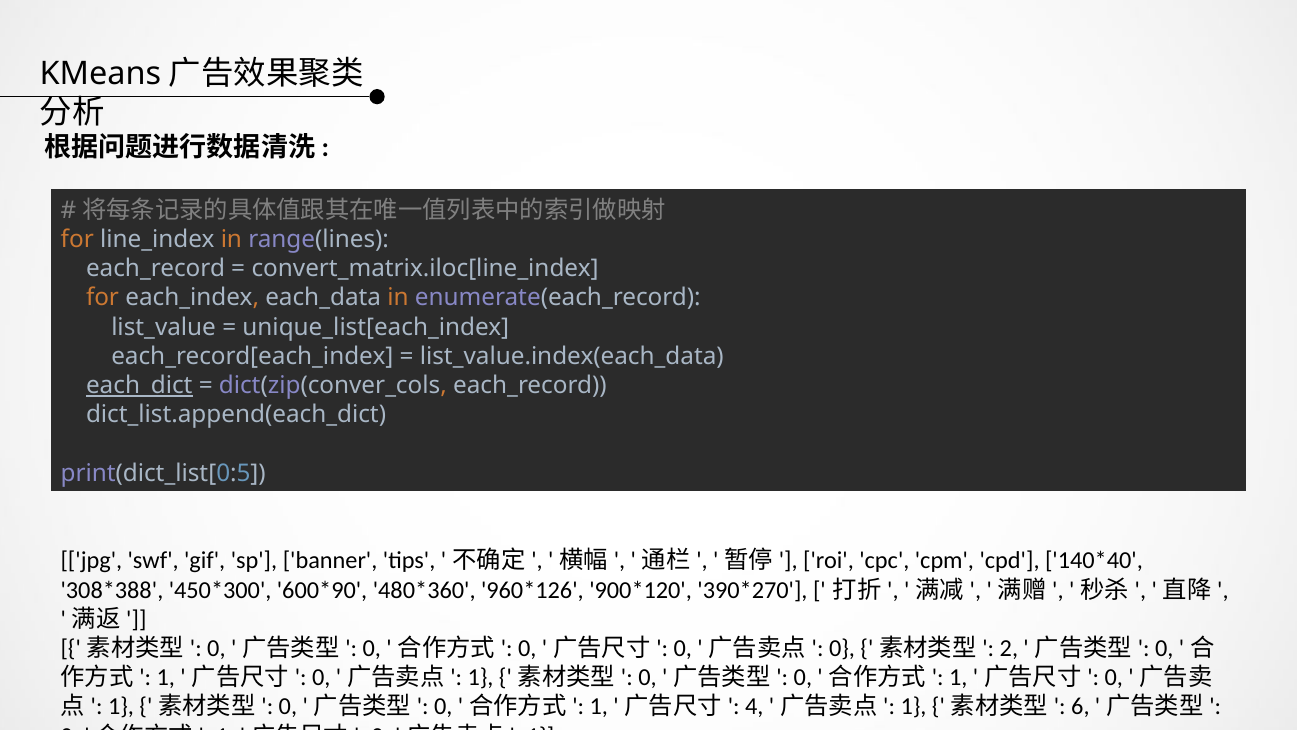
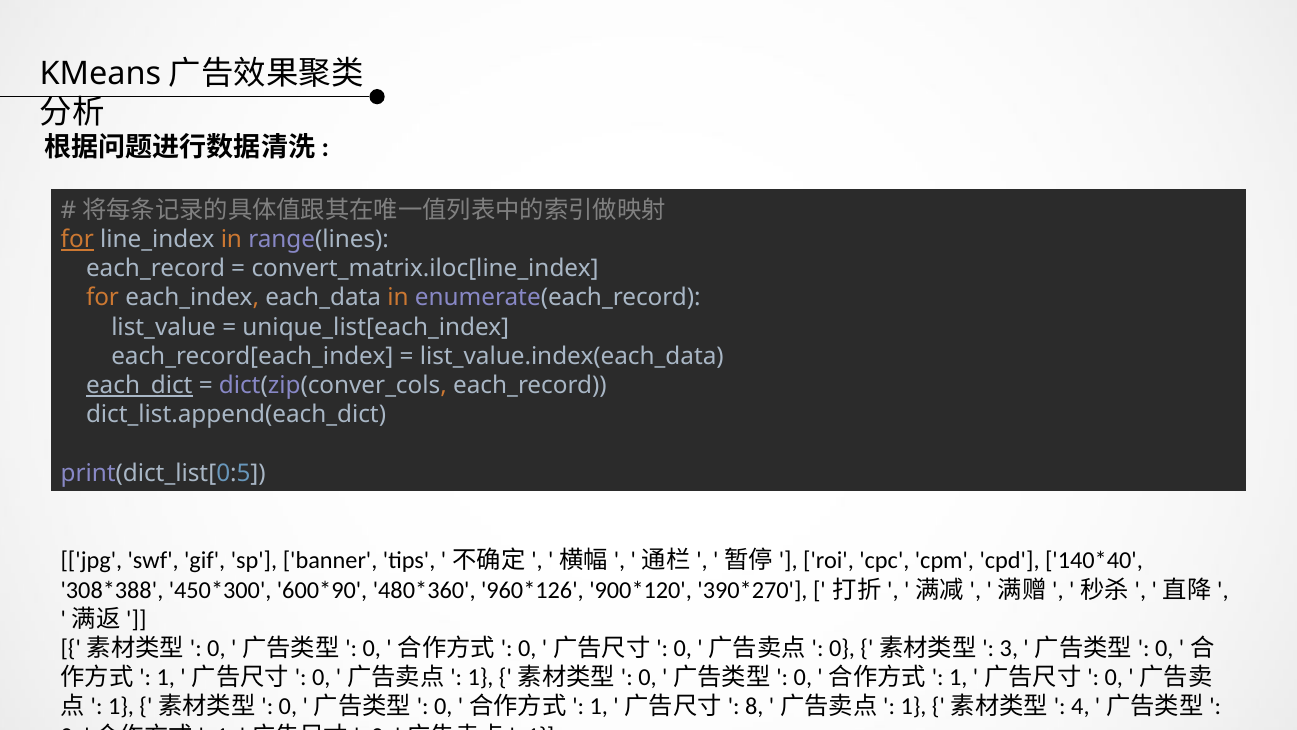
for at (77, 239) underline: none -> present
2: 2 -> 3
4: 4 -> 8
6: 6 -> 4
